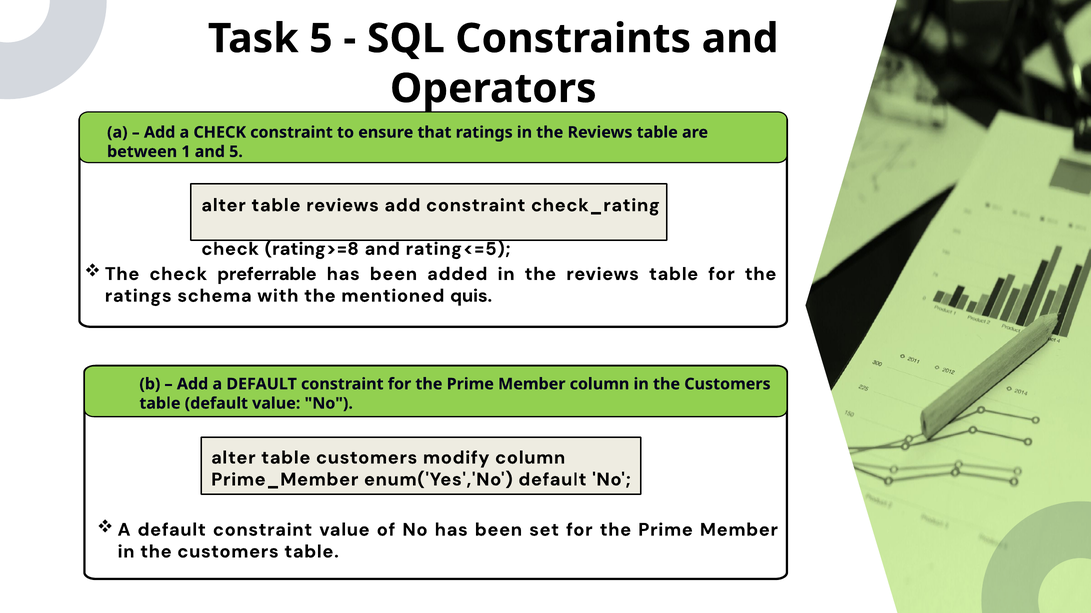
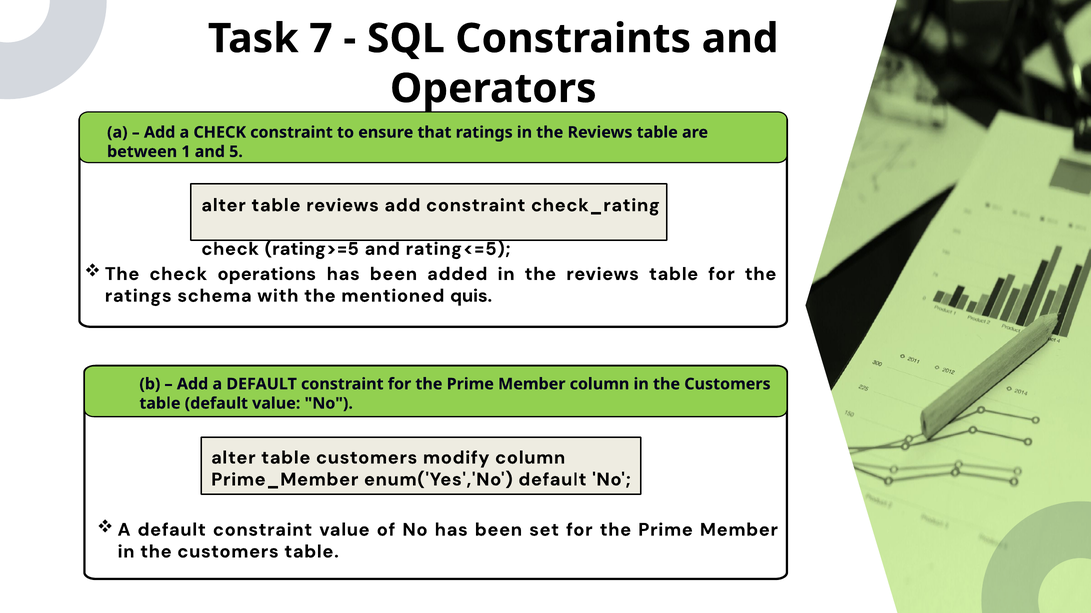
Task 5: 5 -> 7
rating>=8: rating>=8 -> rating>=5
preferrable: preferrable -> operations
